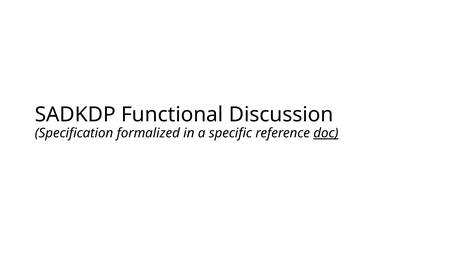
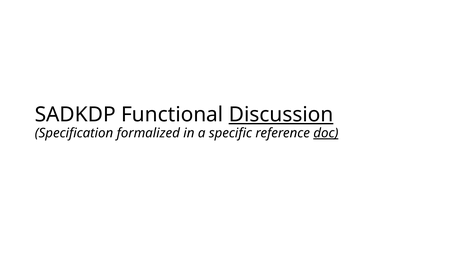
Discussion underline: none -> present
